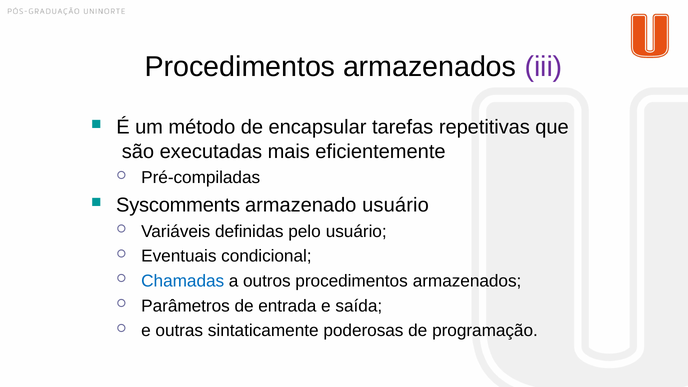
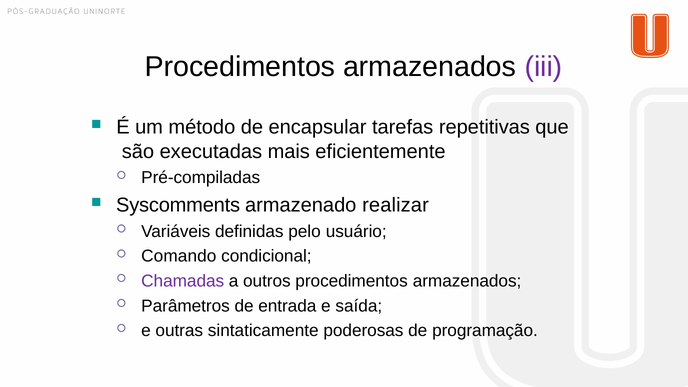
armazenado usuário: usuário -> realizar
Eventuais: Eventuais -> Comando
Chamadas colour: blue -> purple
